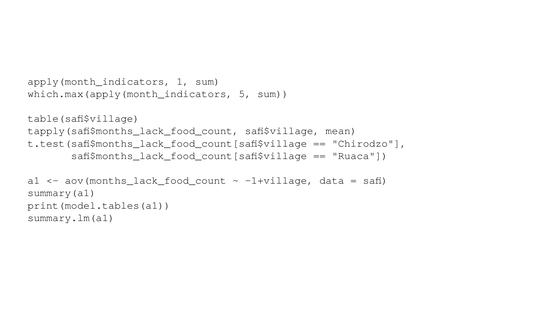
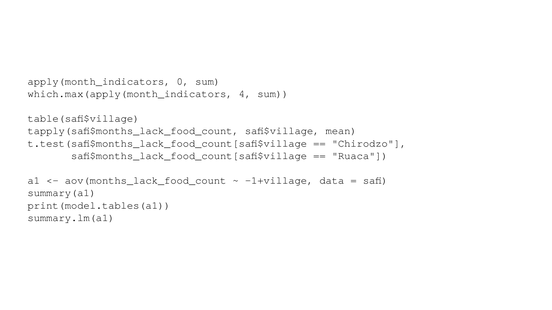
1: 1 -> 0
5: 5 -> 4
